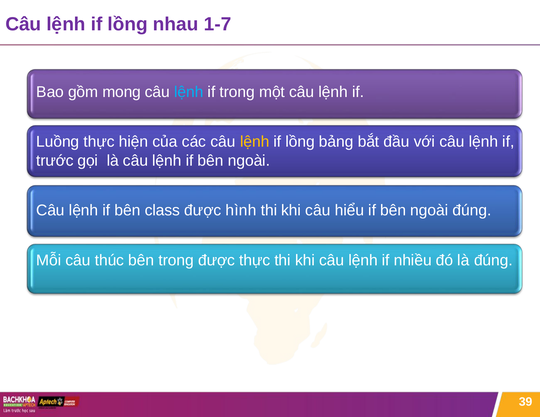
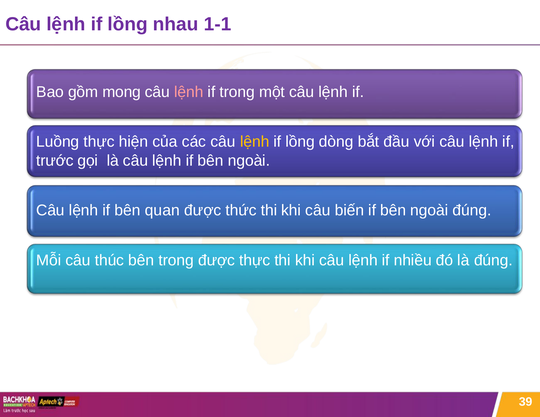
1-7: 1-7 -> 1-1
lệnh at (189, 92) colour: light blue -> pink
bảng: bảng -> dòng
class: class -> quan
hình: hình -> thức
hiểu: hiểu -> biến
